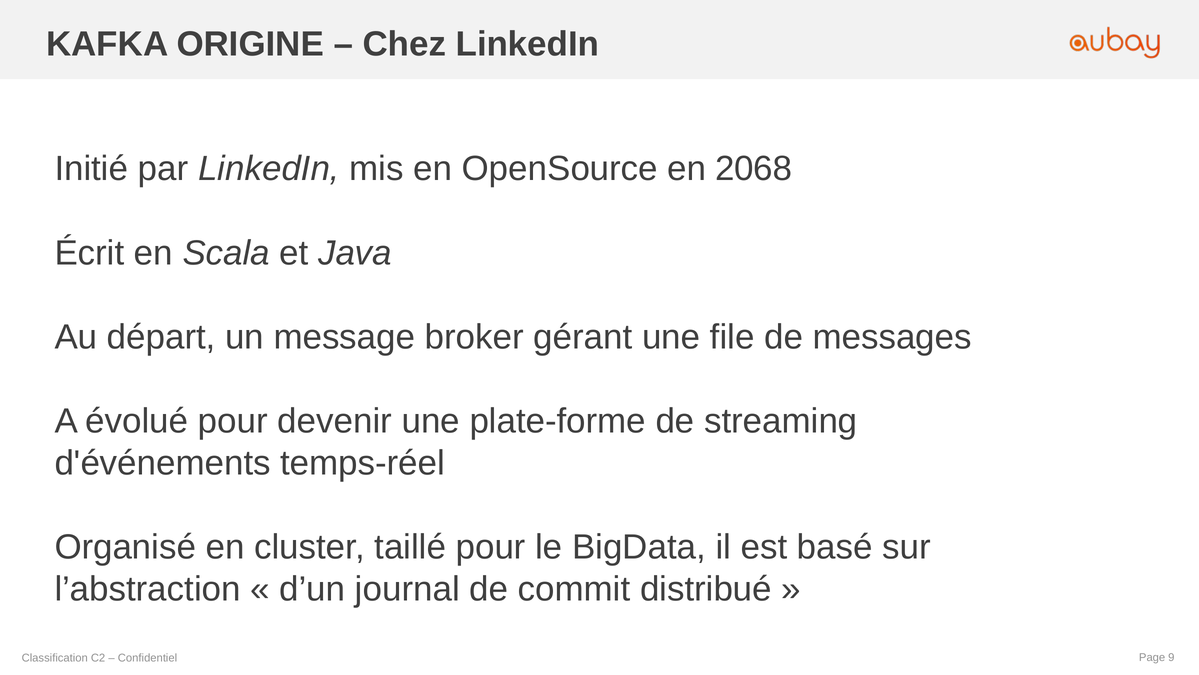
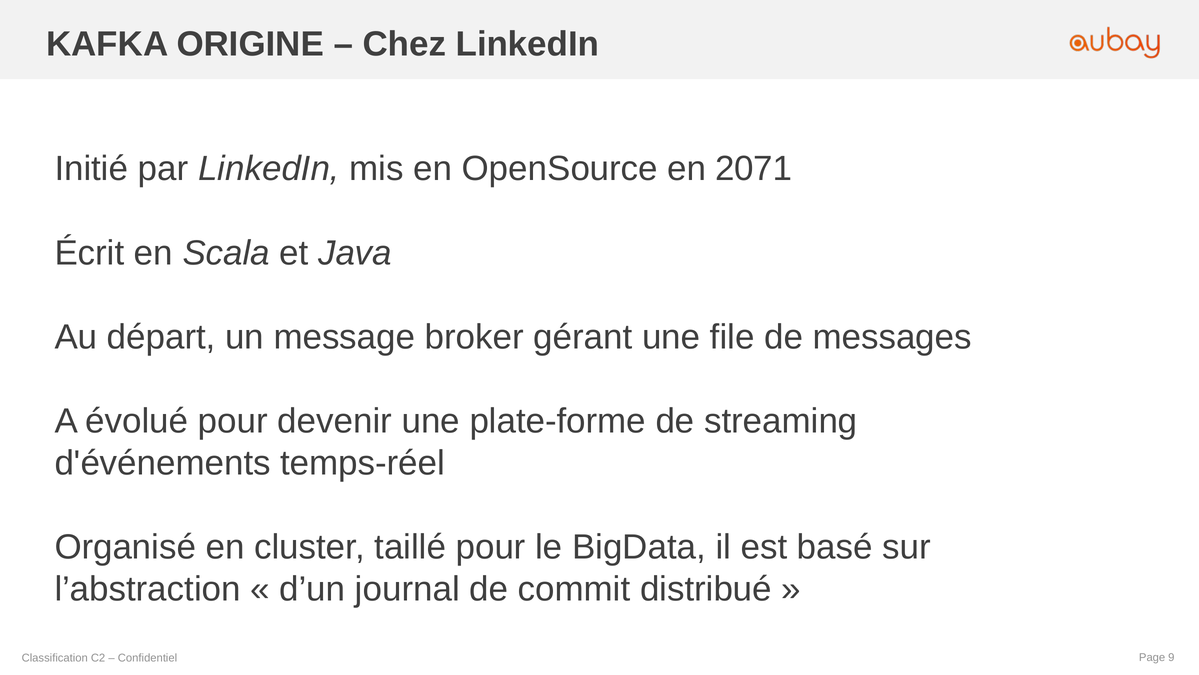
2068: 2068 -> 2071
